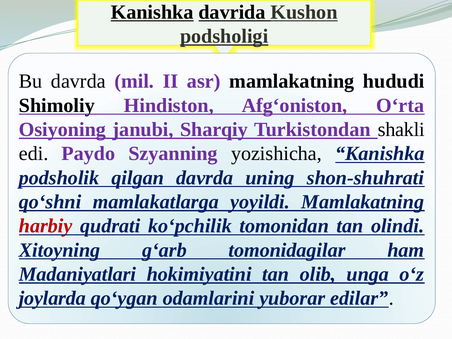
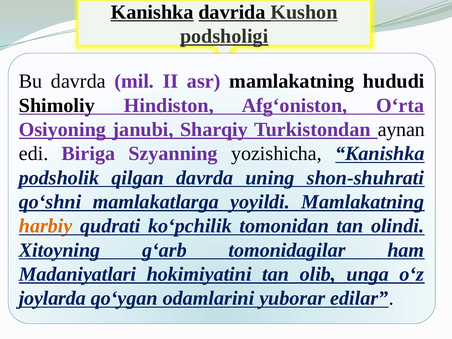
shakli: shakli -> aynan
Paydo: Paydo -> Biriga
harbiy colour: red -> orange
